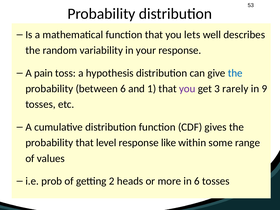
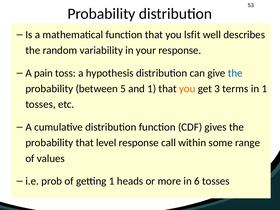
lets: lets -> lsfit
between 6: 6 -> 5
you at (187, 89) colour: purple -> orange
rarely: rarely -> terms
in 9: 9 -> 1
like: like -> call
getting 2: 2 -> 1
